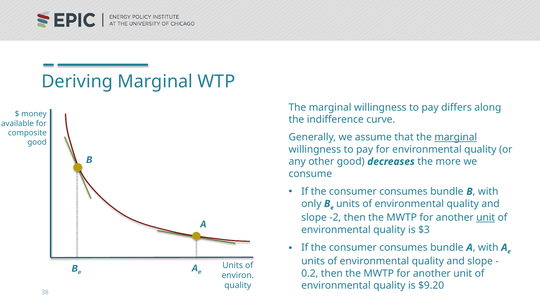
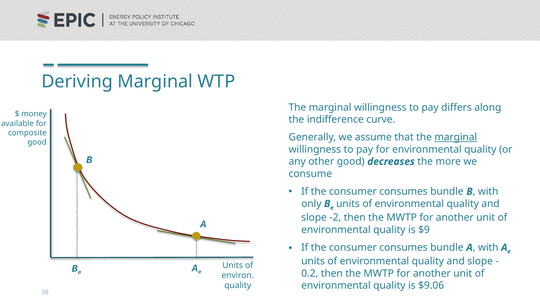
unit at (486, 217) underline: present -> none
$3: $3 -> $9
$9.20: $9.20 -> $9.06
